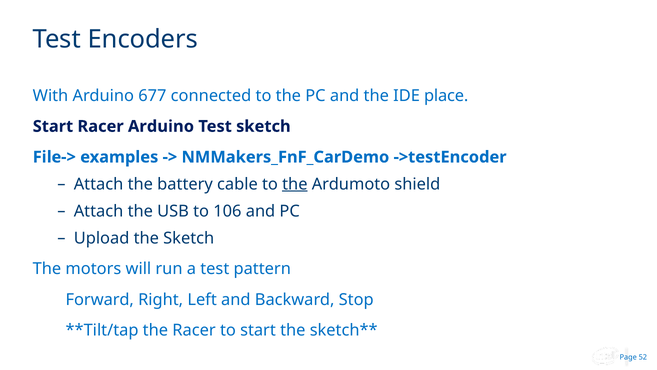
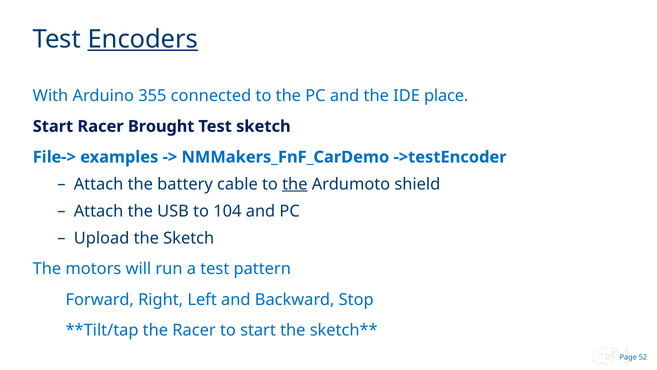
Encoders underline: none -> present
677: 677 -> 355
Racer Arduino: Arduino -> Brought
106: 106 -> 104
